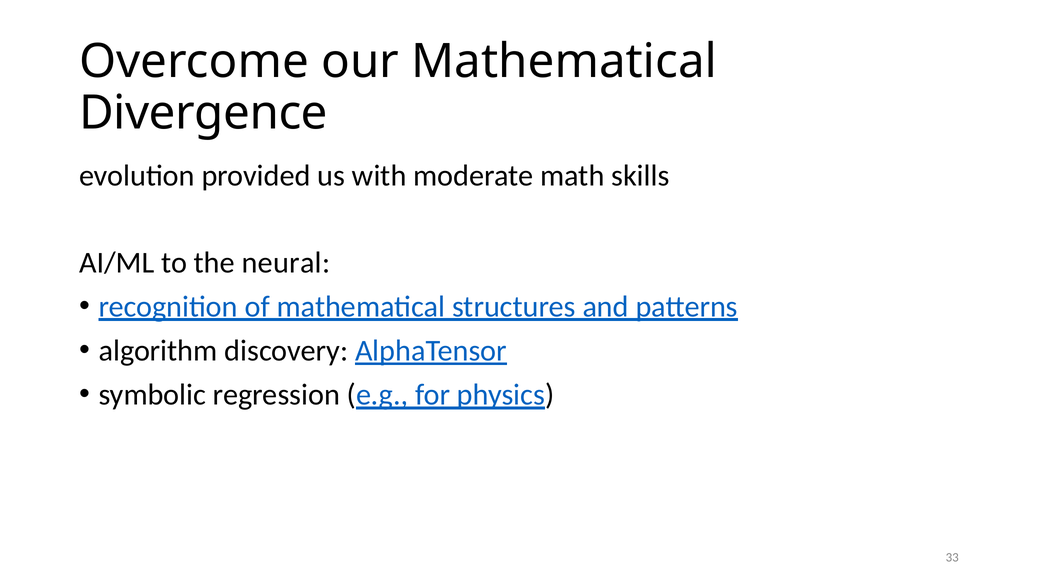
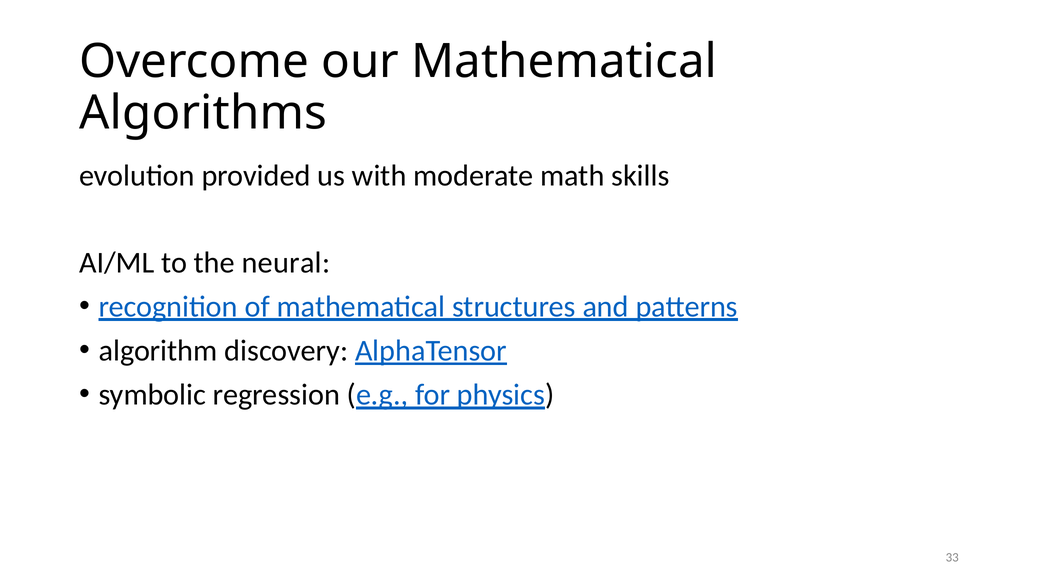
Divergence: Divergence -> Algorithms
